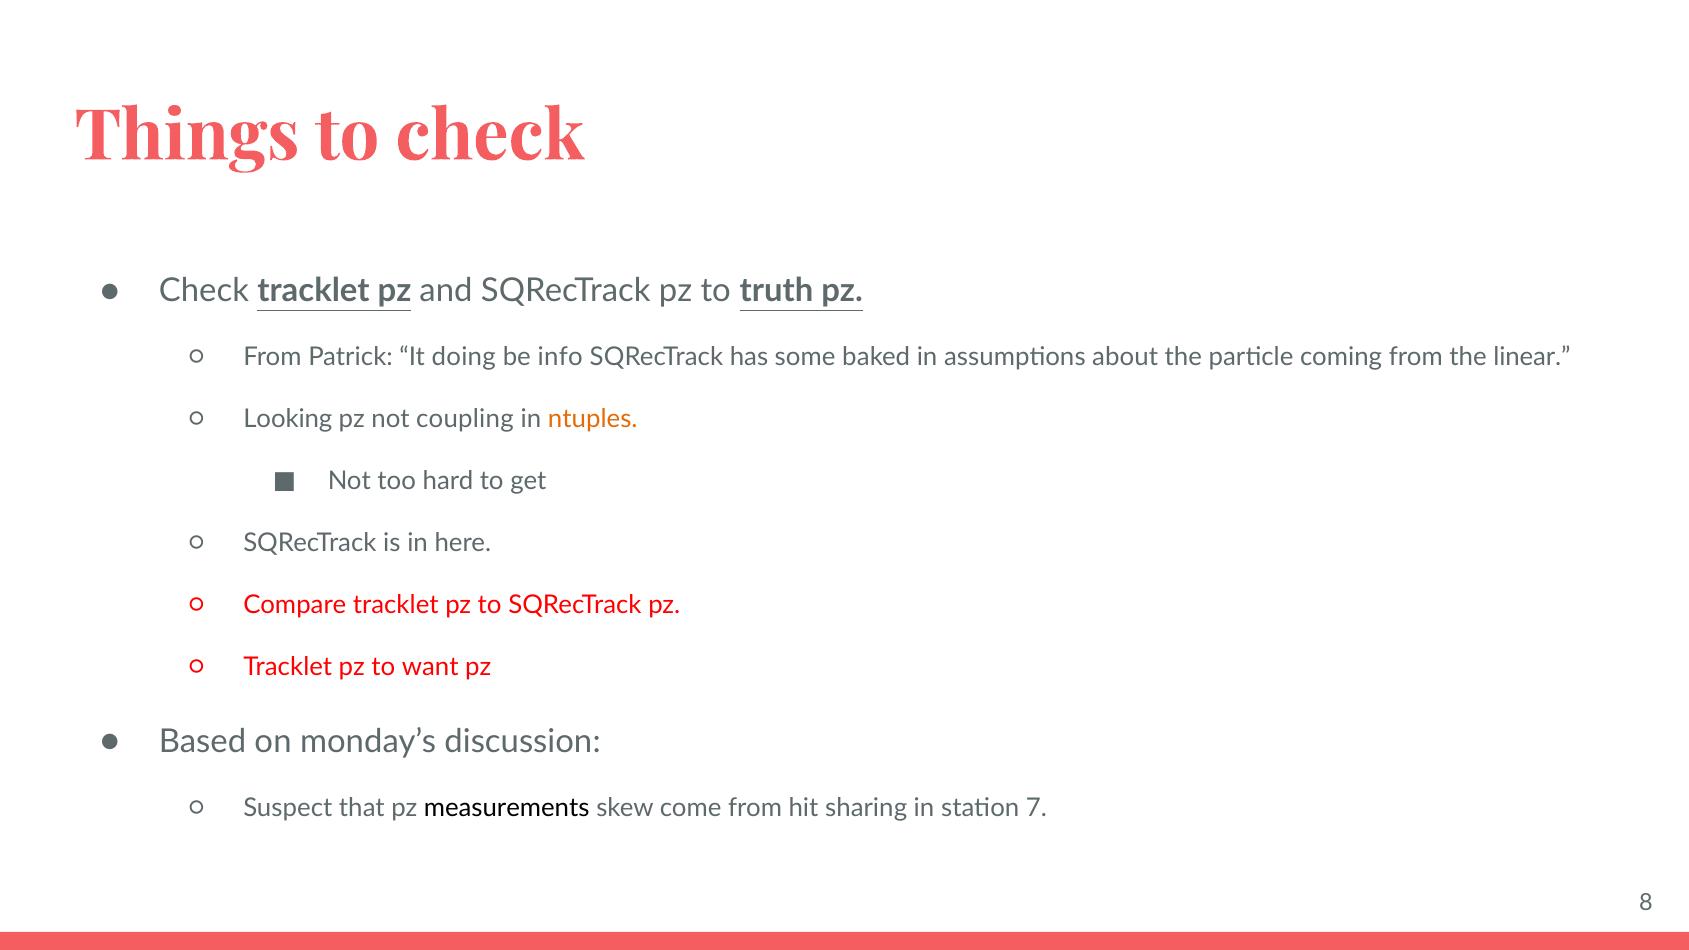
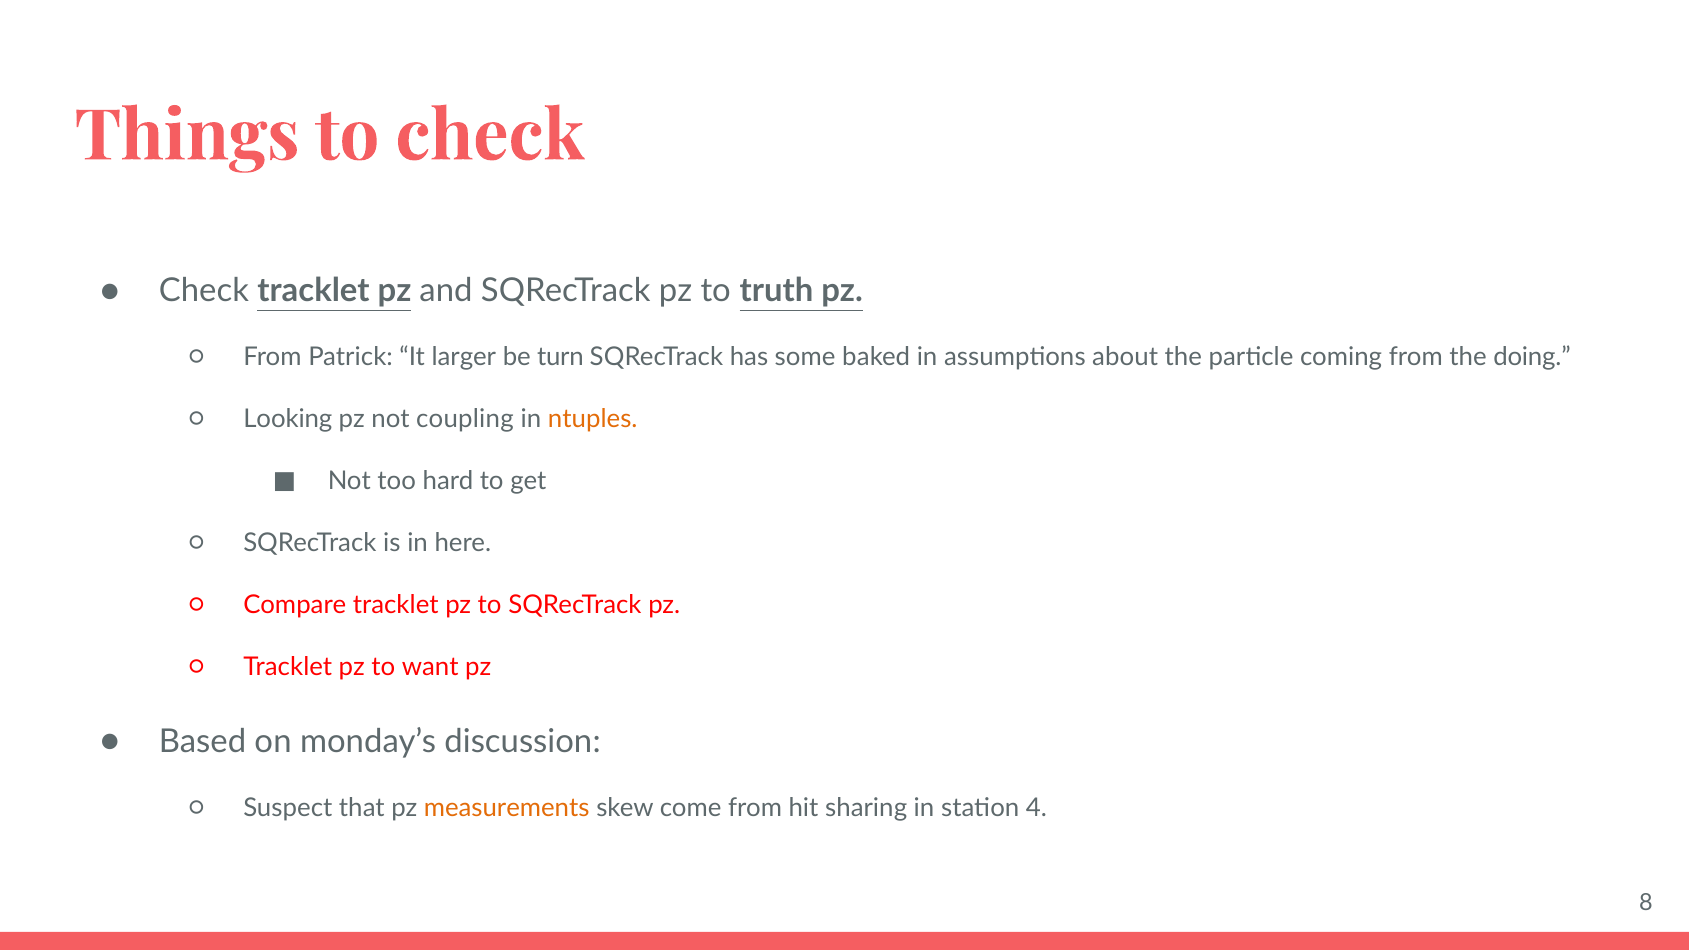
doing: doing -> larger
info: info -> turn
linear: linear -> doing
measurements colour: black -> orange
7: 7 -> 4
